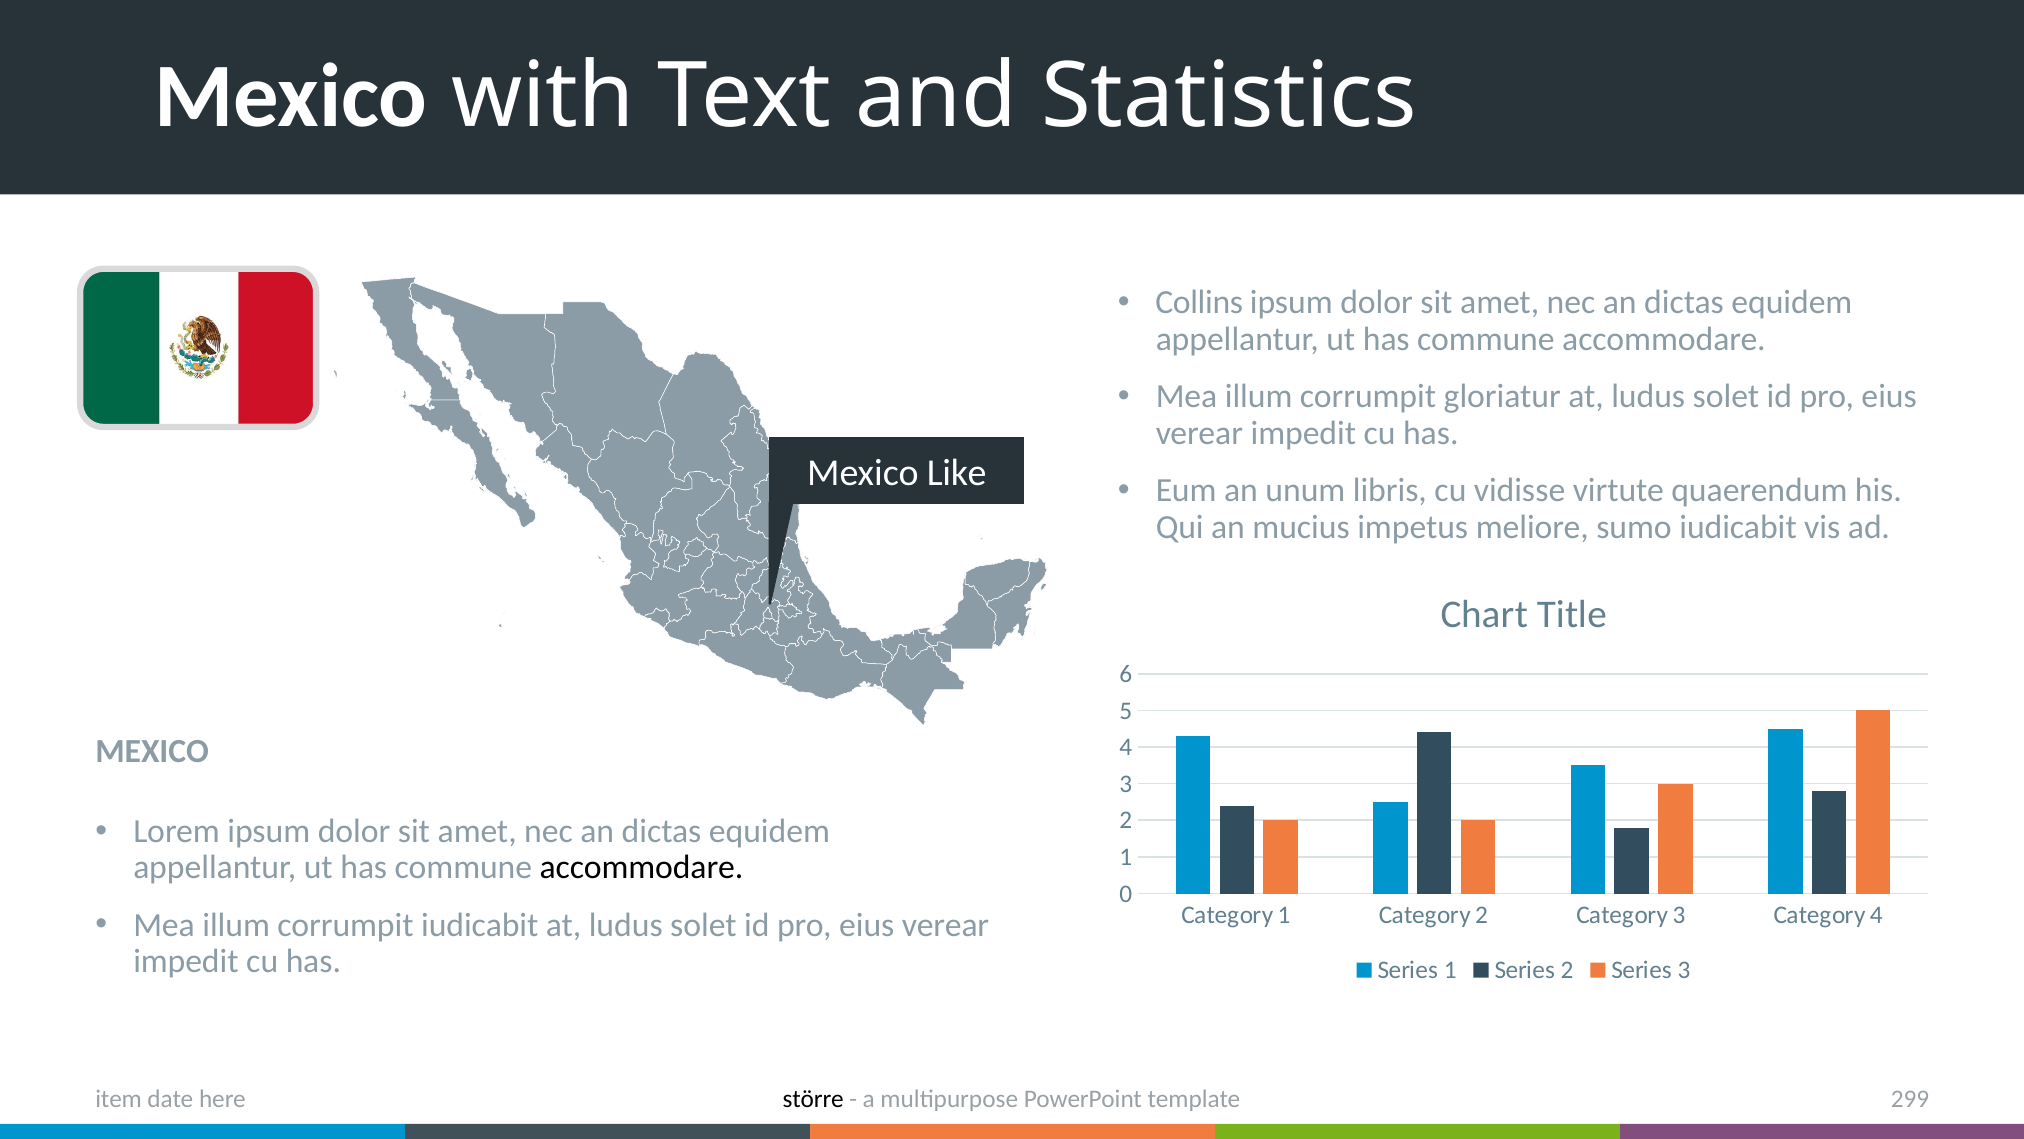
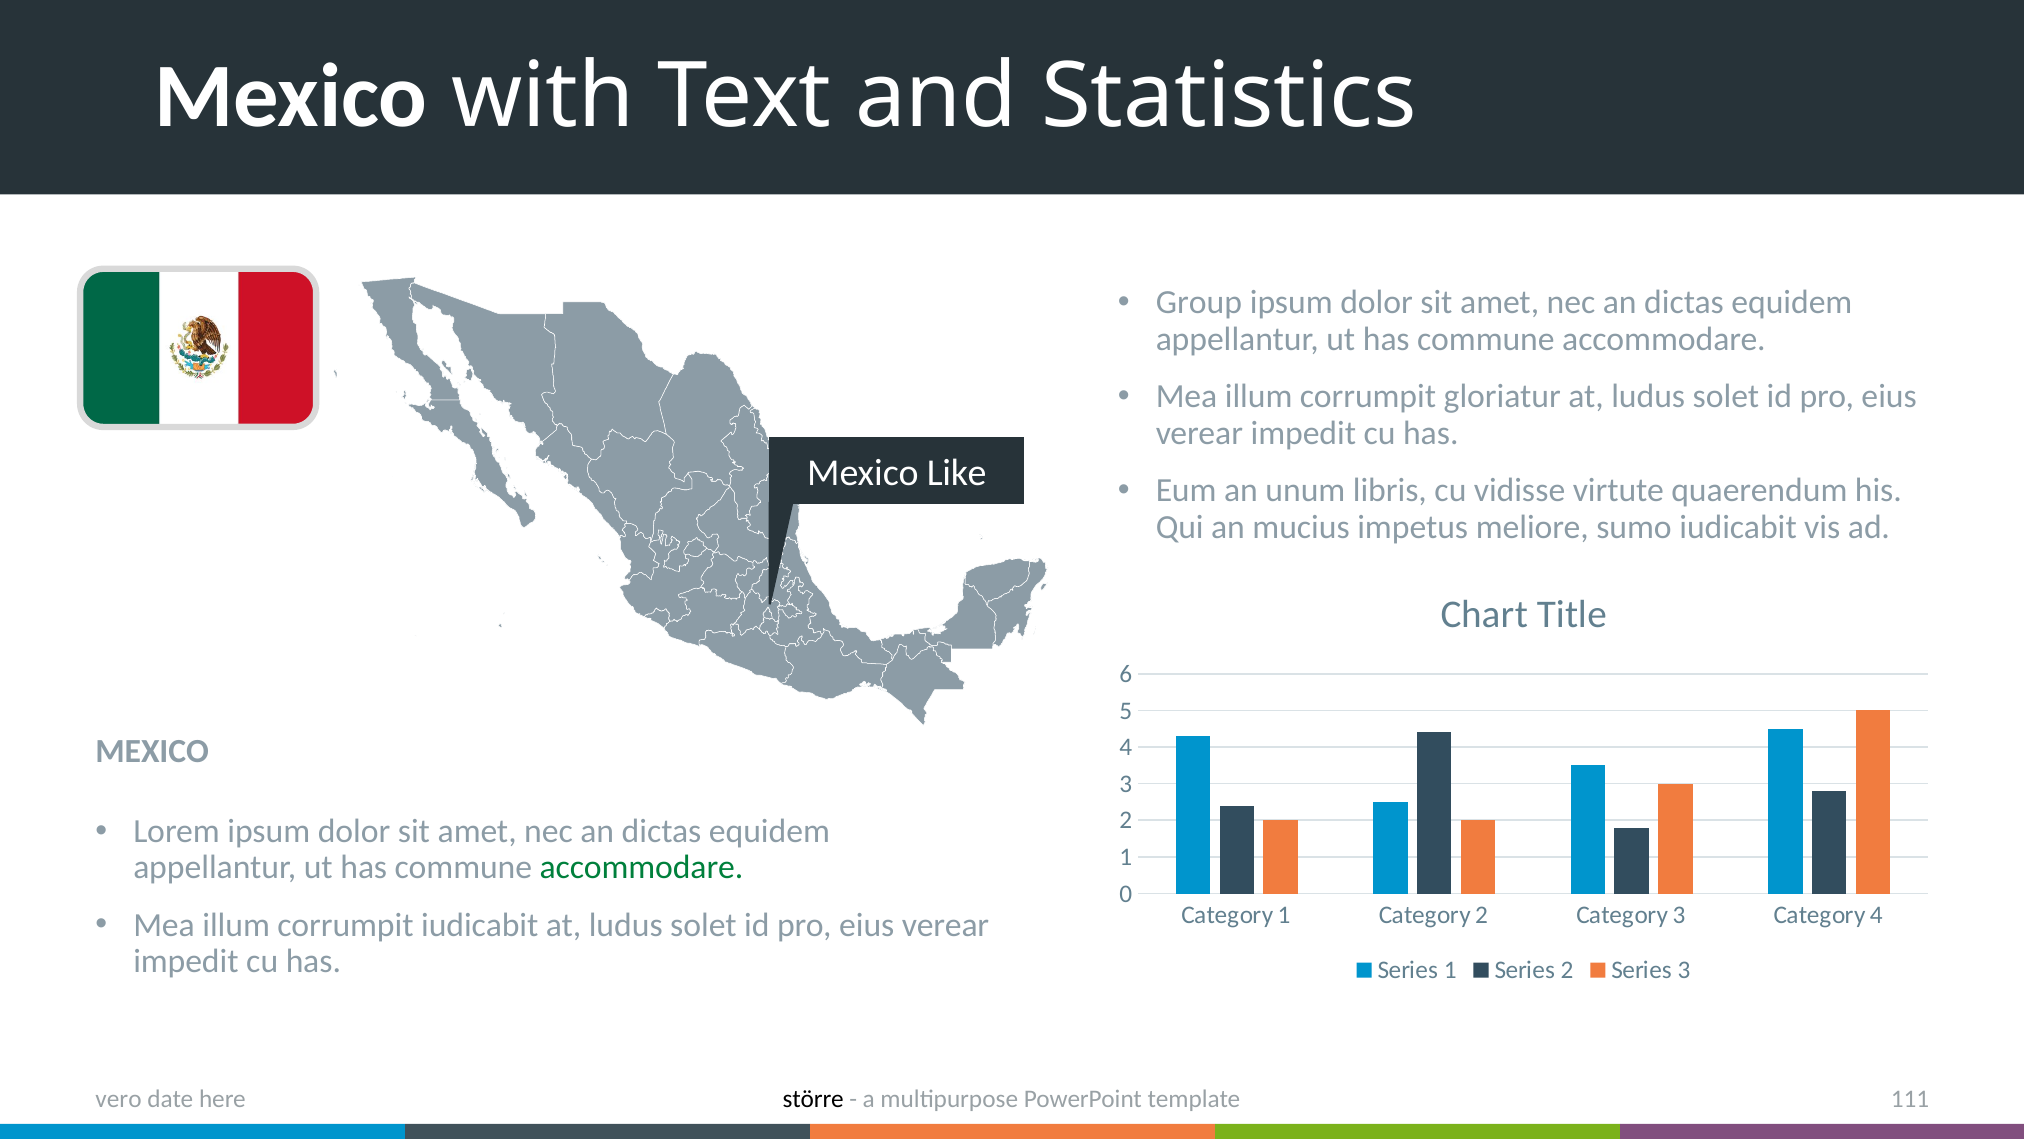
Collins: Collins -> Group
accommodare at (641, 867) colour: black -> green
299: 299 -> 111
item: item -> vero
